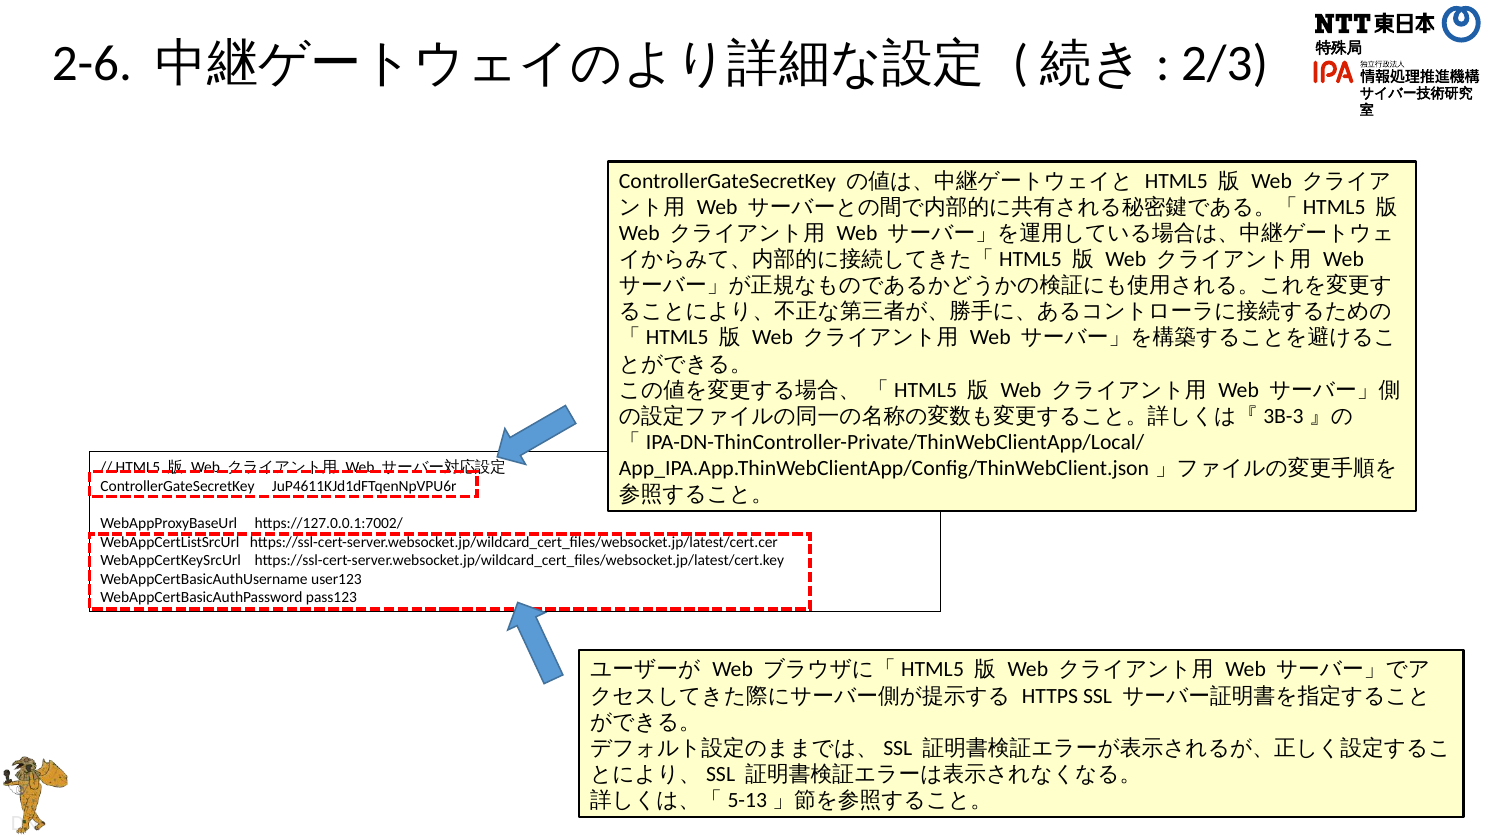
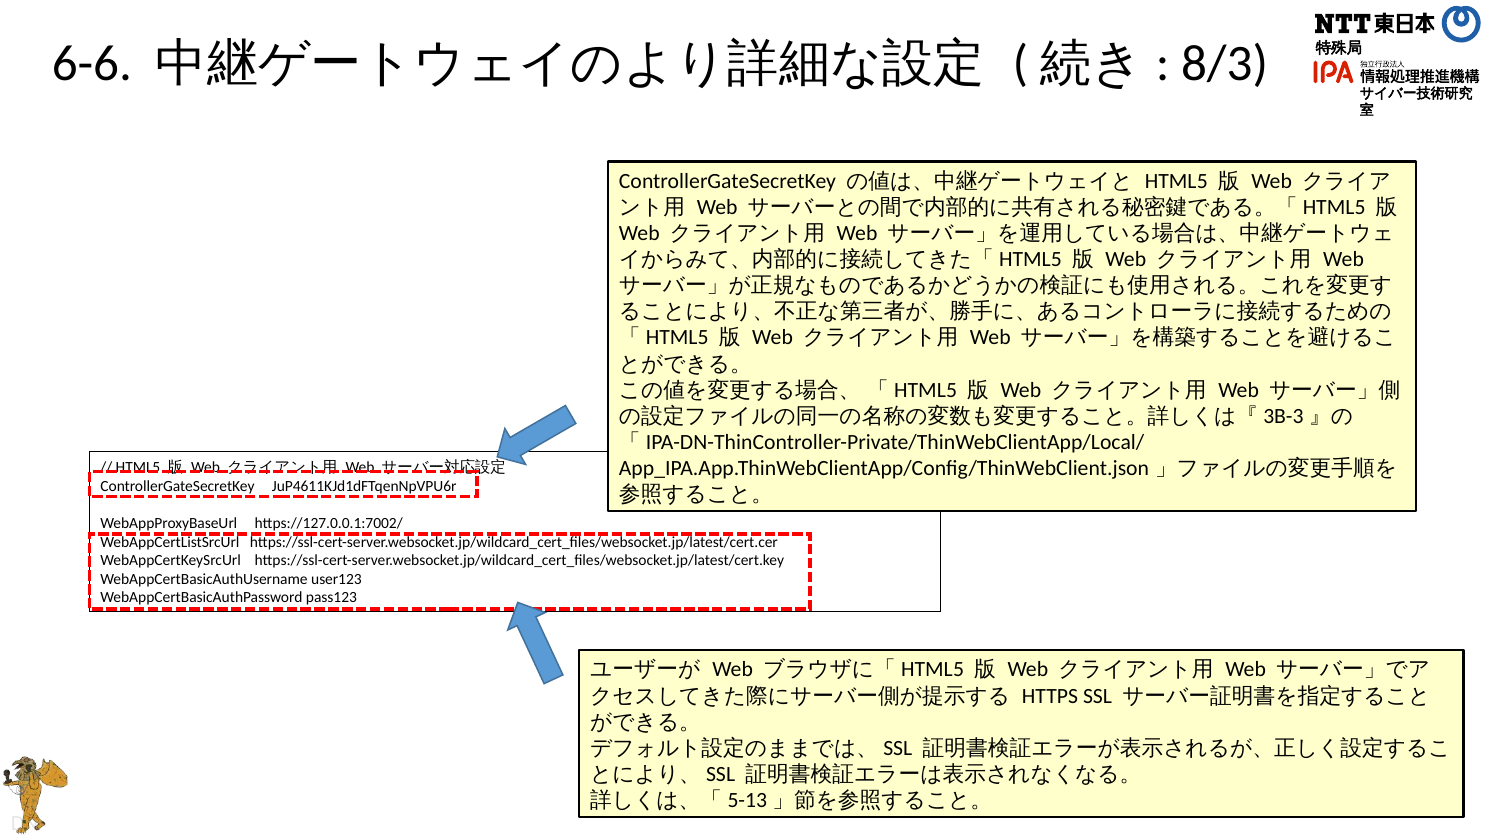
2-6: 2-6 -> 6-6
2/3: 2/3 -> 8/3
